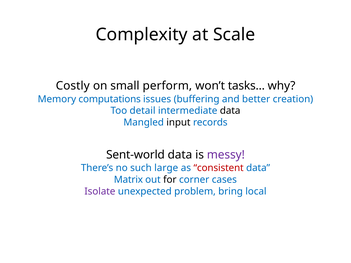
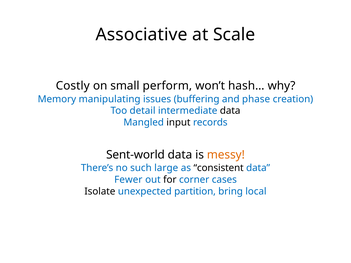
Complexity: Complexity -> Associative
tasks…: tasks… -> hash…
computations: computations -> manipulating
better: better -> phase
messy colour: purple -> orange
consistent colour: red -> black
Matrix: Matrix -> Fewer
Isolate colour: purple -> black
problem: problem -> partition
